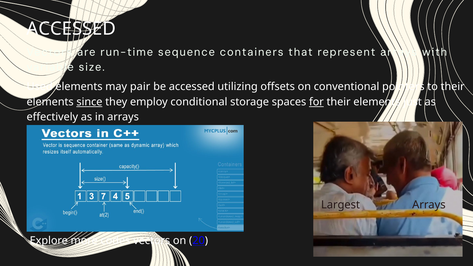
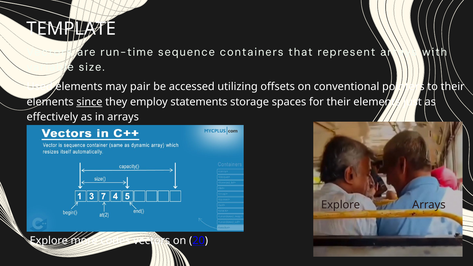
ACCESSED at (71, 29): ACCESSED -> TEMPLATE
conditional: conditional -> statements
for underline: present -> none
Largest at (341, 205): Largest -> Explore
